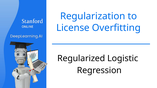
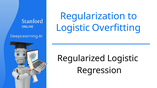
License at (73, 28): License -> Logistic
